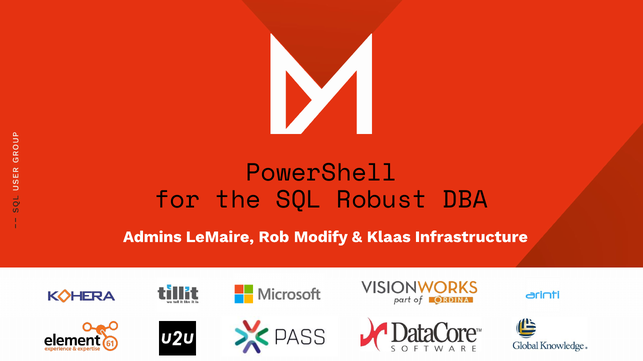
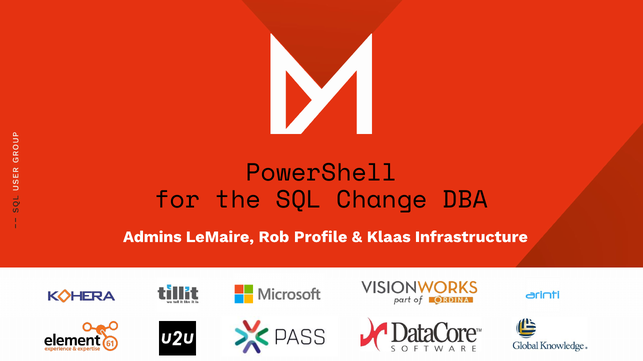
Robust: Robust -> Change
Modify: Modify -> Profile
